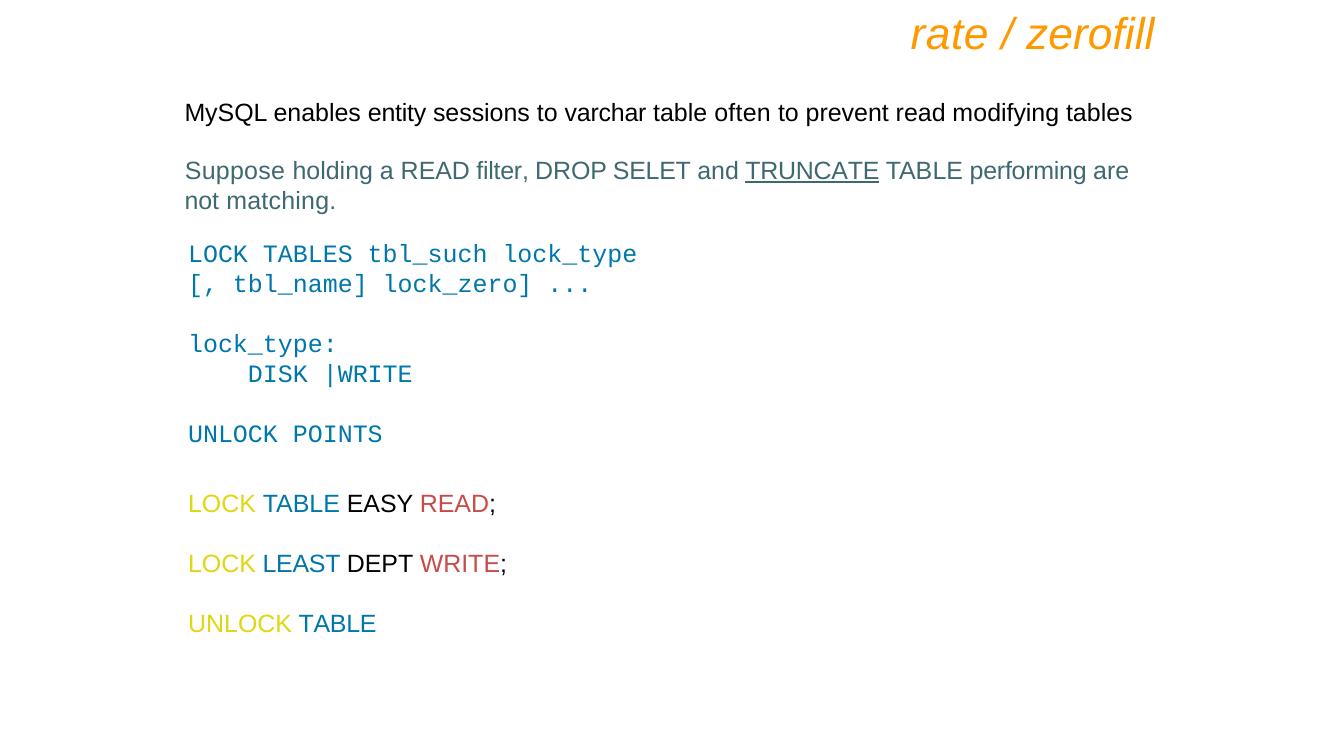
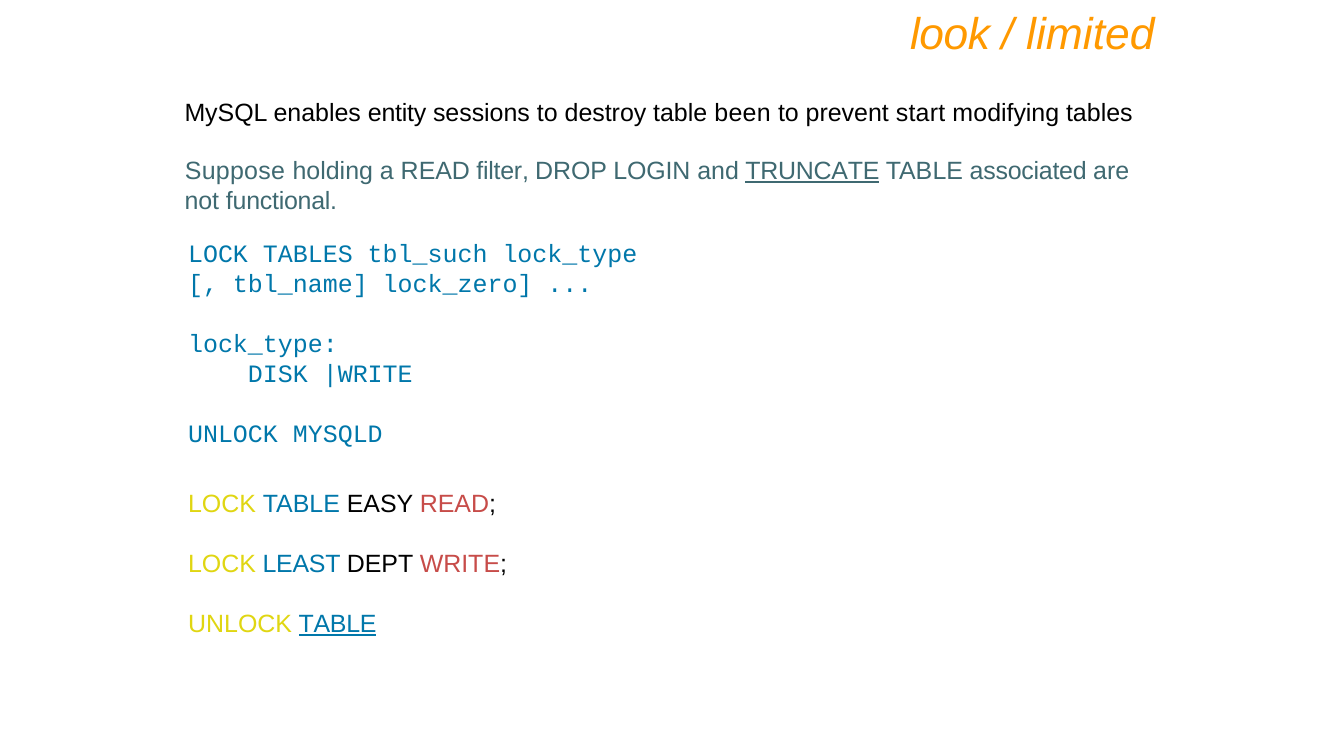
rate: rate -> look
zerofill: zerofill -> limited
varchar: varchar -> destroy
often: often -> been
prevent read: read -> start
SELET: SELET -> LOGIN
performing: performing -> associated
matching: matching -> functional
POINTS: POINTS -> MYSQLD
TABLE at (338, 624) underline: none -> present
